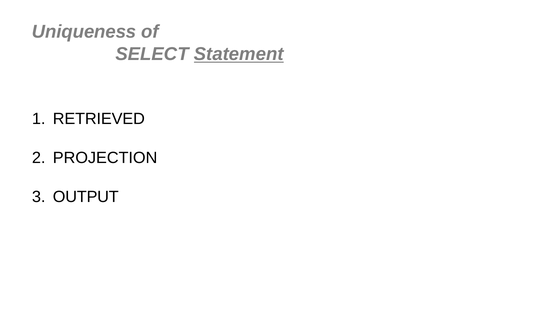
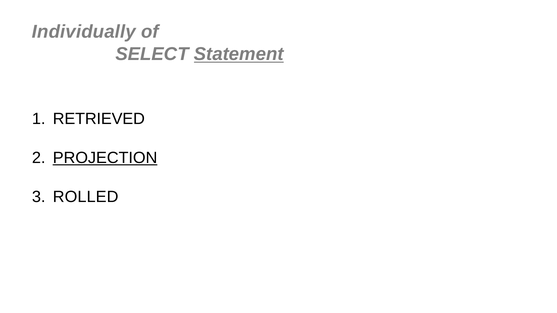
Uniqueness: Uniqueness -> Individually
PROJECTION underline: none -> present
OUTPUT: OUTPUT -> ROLLED
